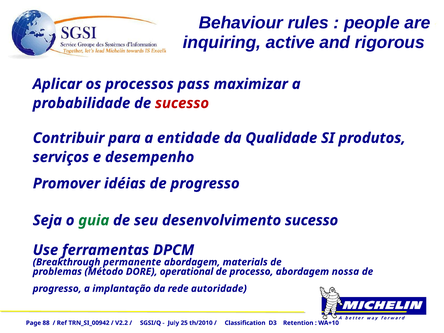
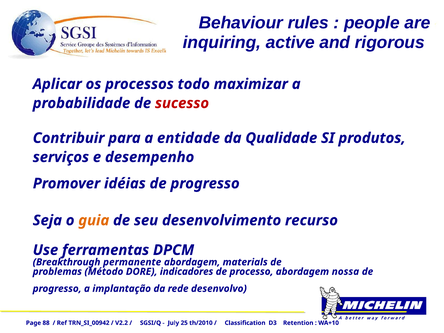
pass: pass -> todo
guia colour: green -> orange
desenvolvimento sucesso: sucesso -> recurso
operational: operational -> indicadores
autoridade: autoridade -> desenvolvo
